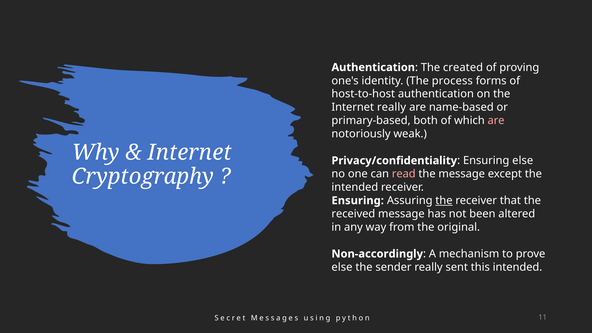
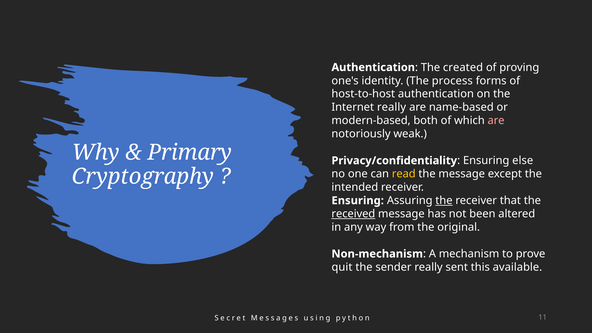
primary-based: primary-based -> modern-based
Internet at (190, 153): Internet -> Primary
read colour: pink -> yellow
received underline: none -> present
Non-accordingly: Non-accordingly -> Non-mechanism
else at (342, 267): else -> quit
this intended: intended -> available
